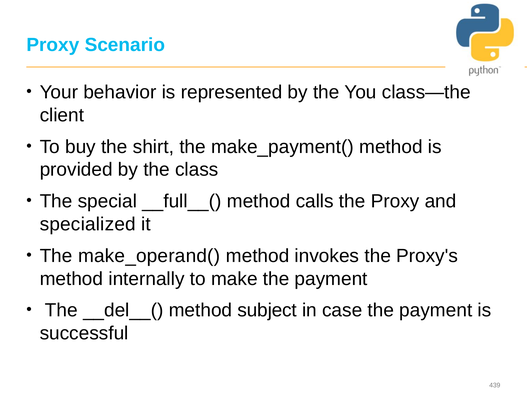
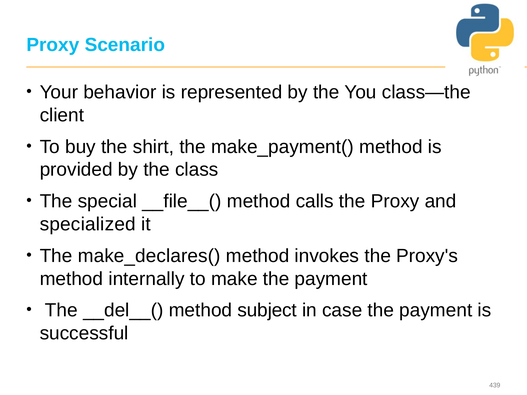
__full__(: __full__( -> __file__(
make_operand(: make_operand( -> make_declares(
